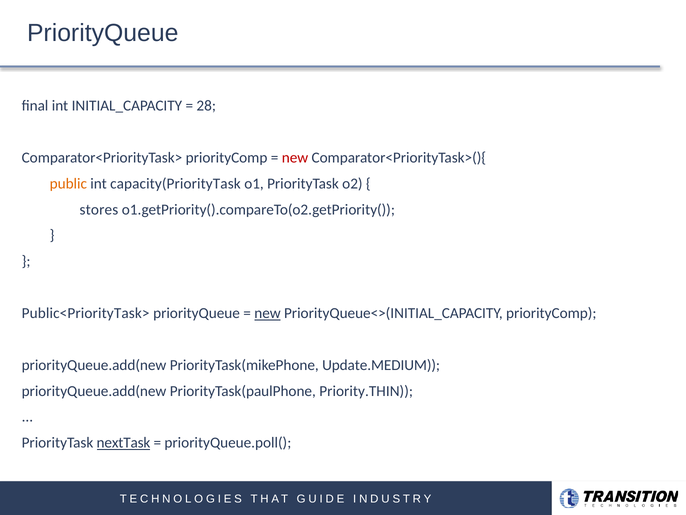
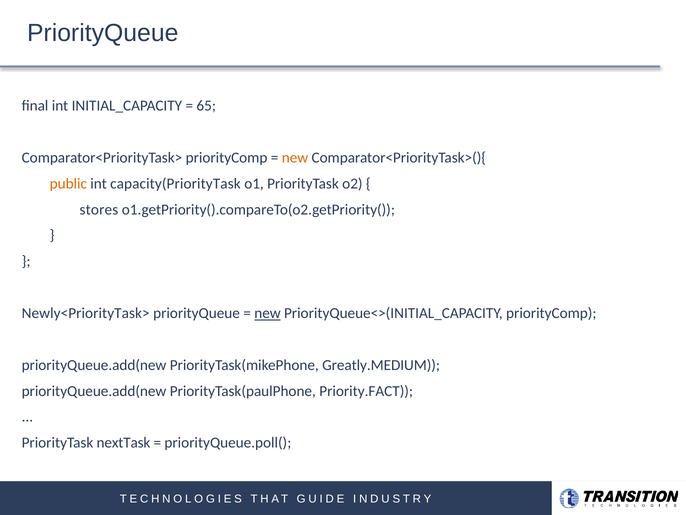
28: 28 -> 65
new at (295, 158) colour: red -> orange
Public<PriorityTask>: Public<PriorityTask> -> Newly<PriorityTask>
Update.MEDIUM: Update.MEDIUM -> Greatly.MEDIUM
Priority.THIN: Priority.THIN -> Priority.FACT
nextTask underline: present -> none
